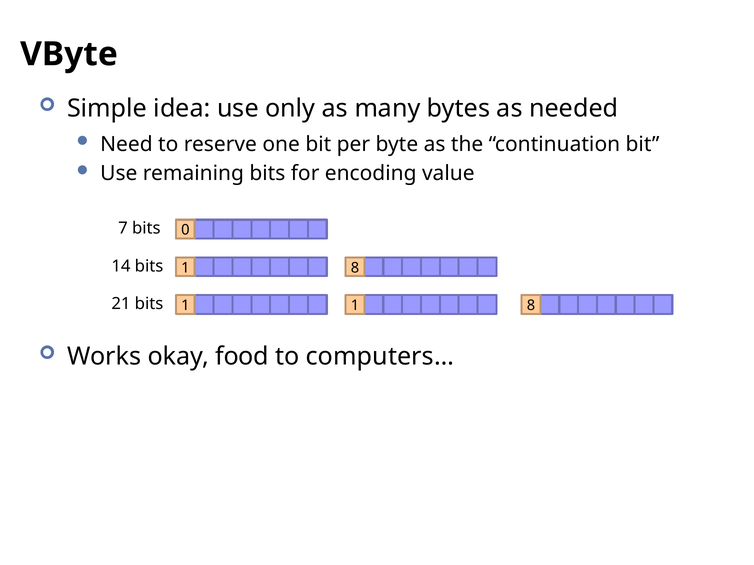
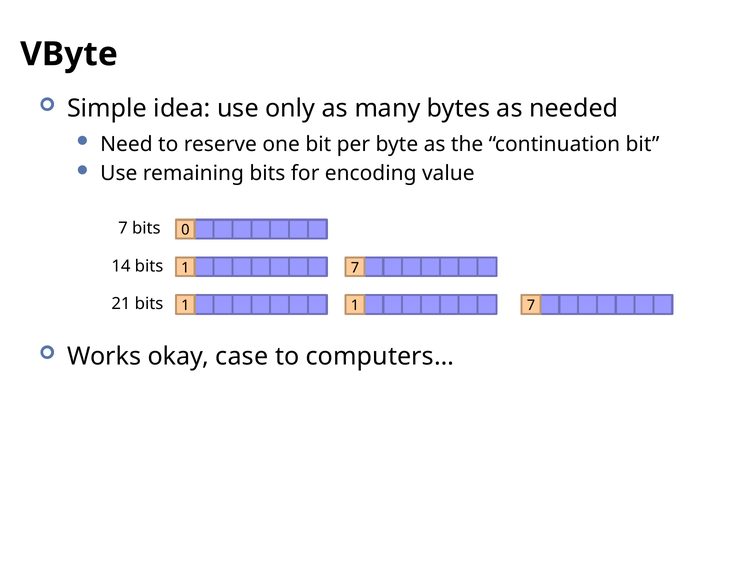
8 at (355, 268): 8 -> 7
1 1 8: 8 -> 7
food: food -> case
